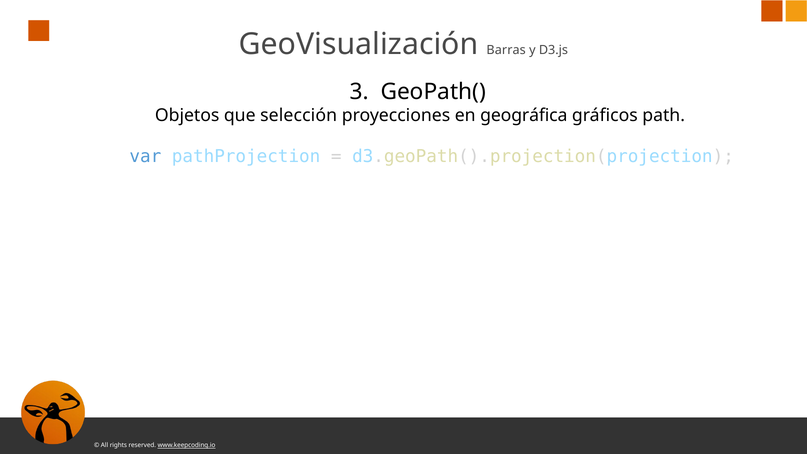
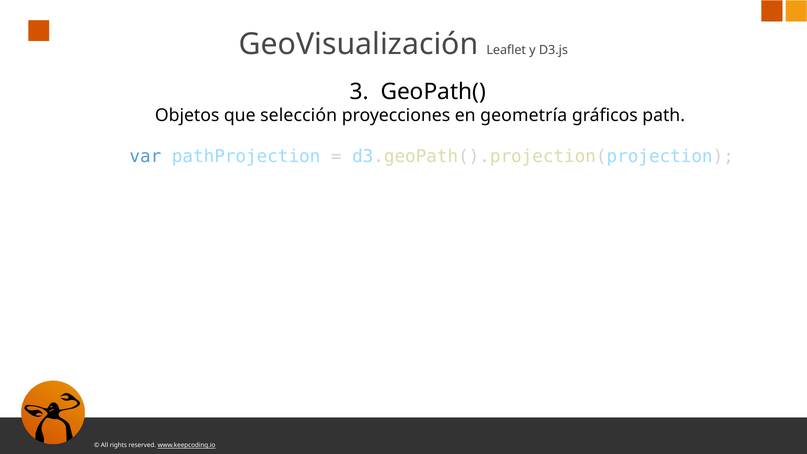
Barras: Barras -> Leaflet
geográfica: geográfica -> geometría
